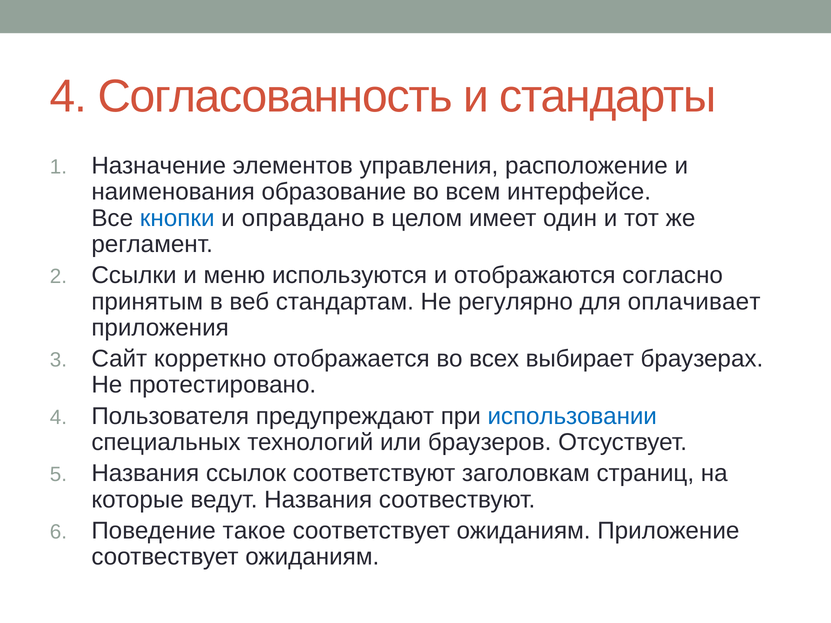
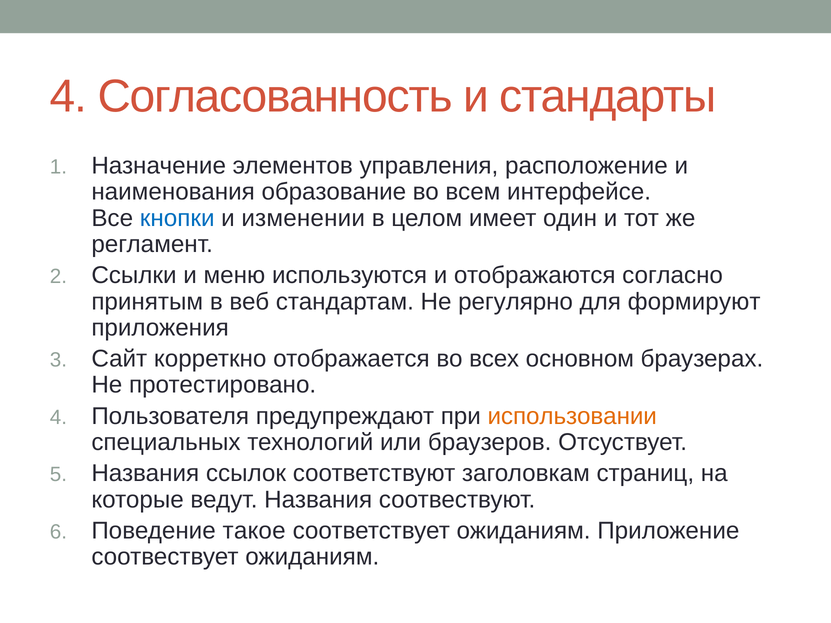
оправдано: оправдано -> изменении
оплачивает: оплачивает -> формируют
выбирает: выбирает -> основном
использовании colour: blue -> orange
